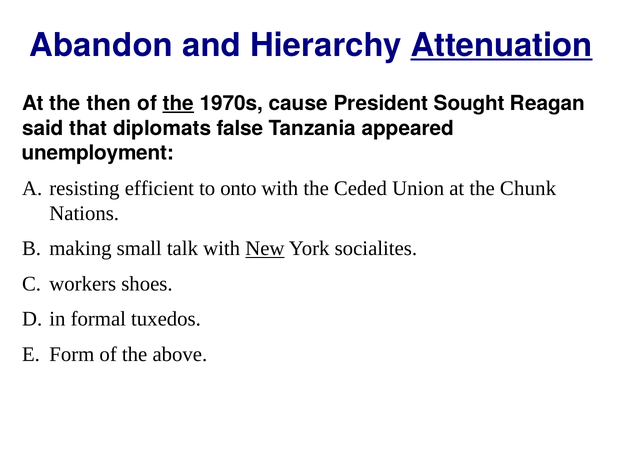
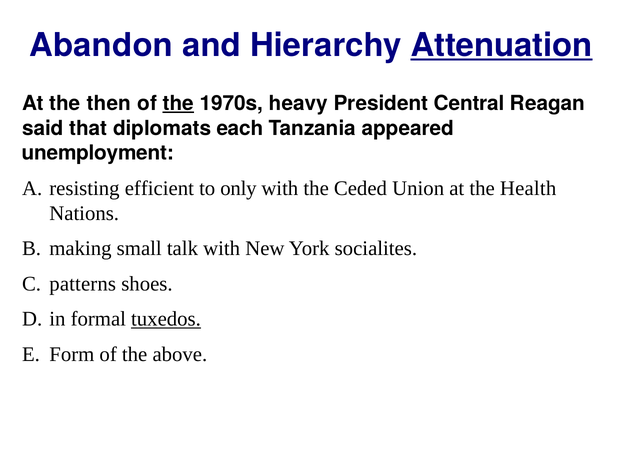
cause: cause -> heavy
Sought: Sought -> Central
false: false -> each
onto: onto -> only
Chunk: Chunk -> Health
New underline: present -> none
workers: workers -> patterns
tuxedos underline: none -> present
